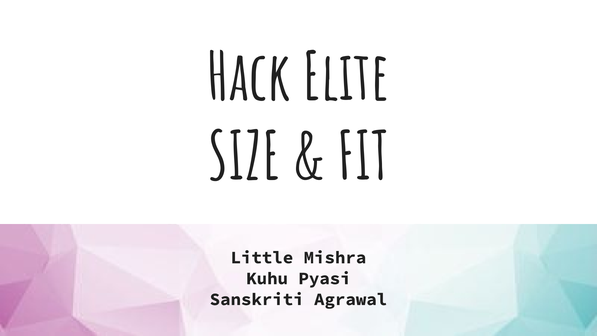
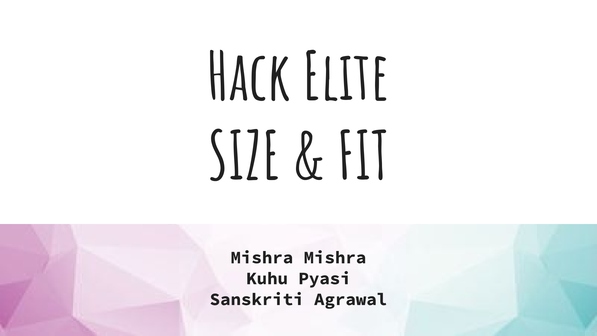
Little at (262, 257): Little -> Mishra
